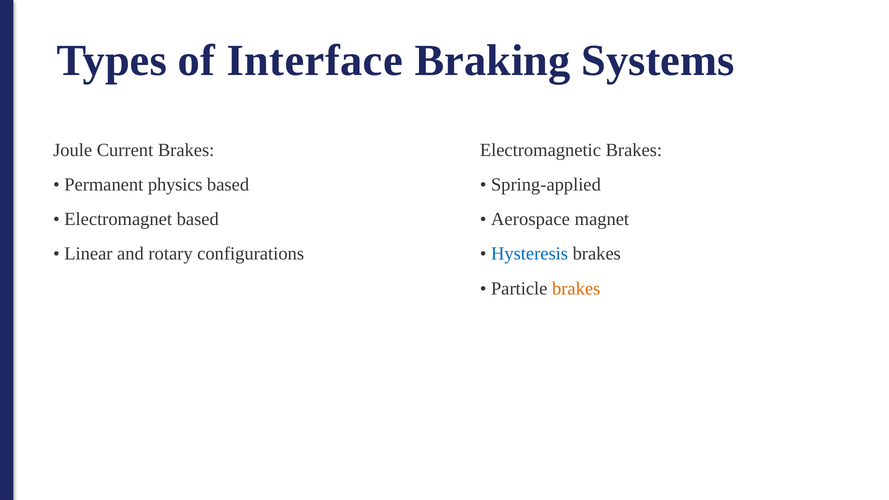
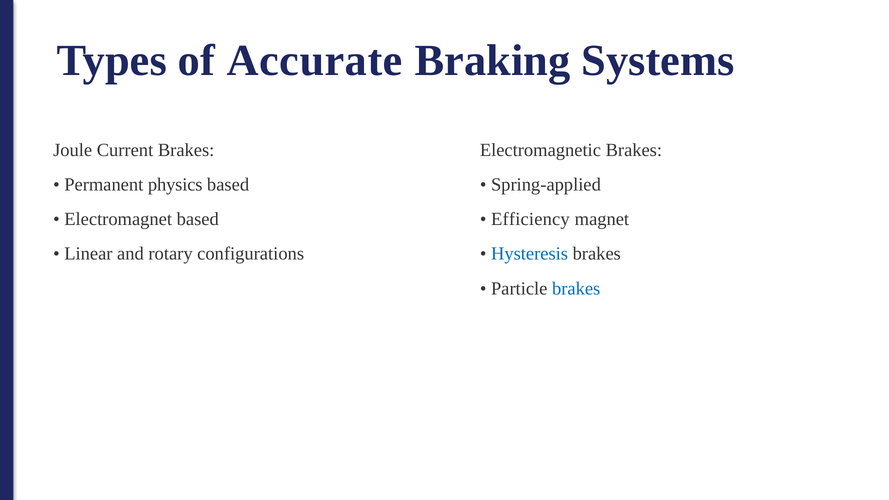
Interface: Interface -> Accurate
Aerospace: Aerospace -> Efficiency
brakes at (576, 288) colour: orange -> blue
